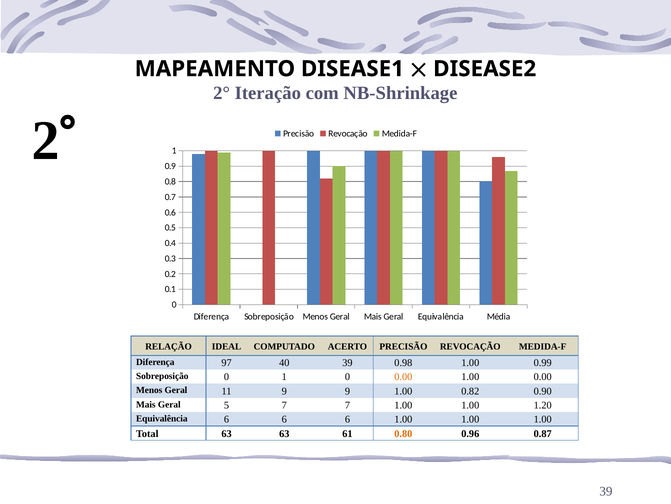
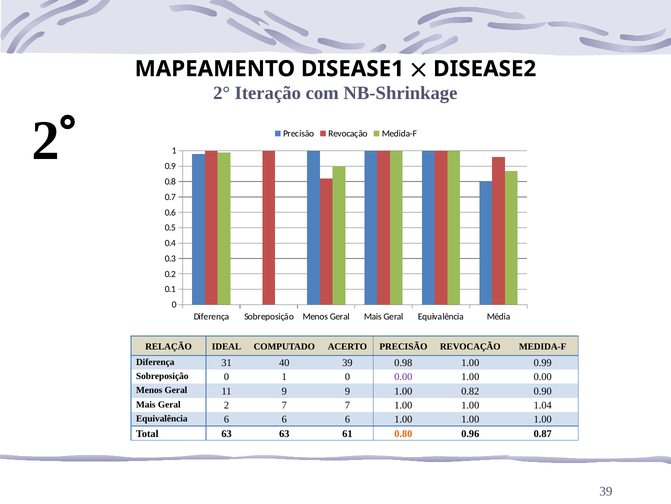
97: 97 -> 31
0.00 at (403, 376) colour: orange -> purple
Geral 5: 5 -> 2
1.20: 1.20 -> 1.04
